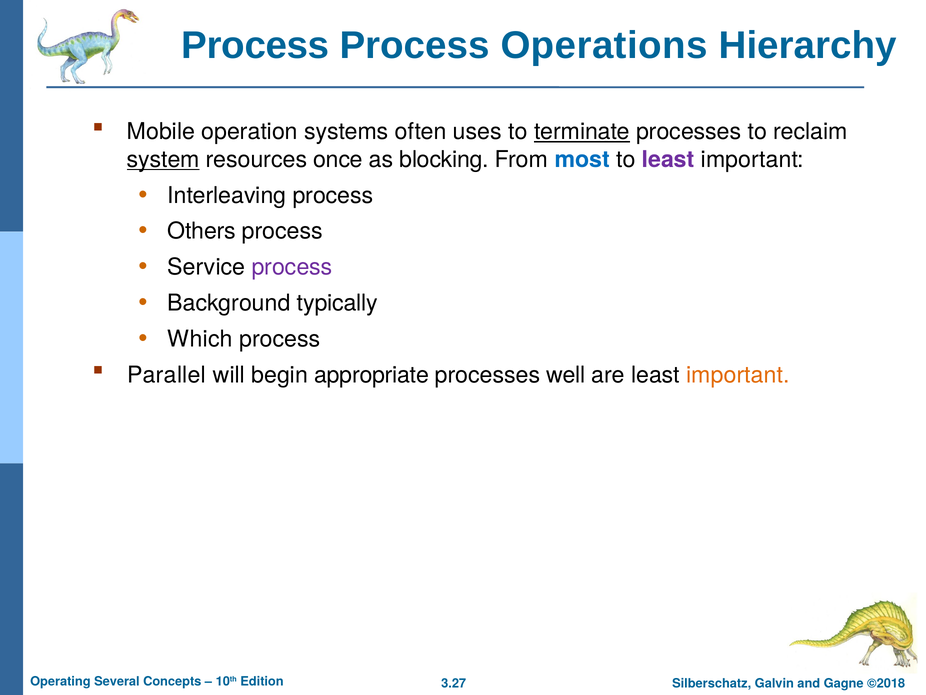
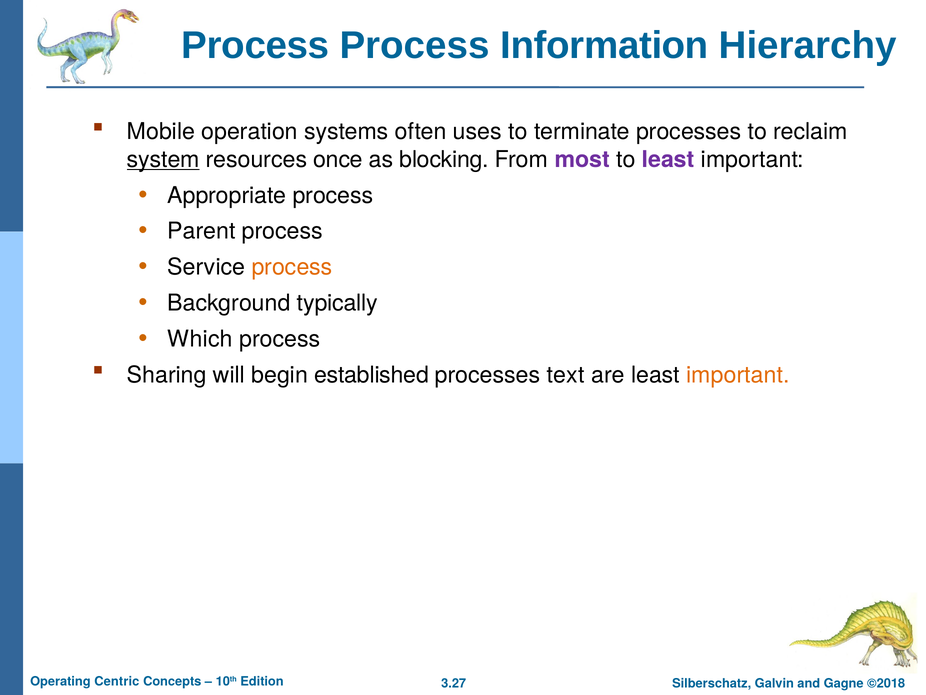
Operations: Operations -> Information
terminate underline: present -> none
most colour: blue -> purple
Interleaving: Interleaving -> Appropriate
Others: Others -> Parent
process at (292, 267) colour: purple -> orange
Parallel: Parallel -> Sharing
appropriate: appropriate -> established
well: well -> text
Several: Several -> Centric
